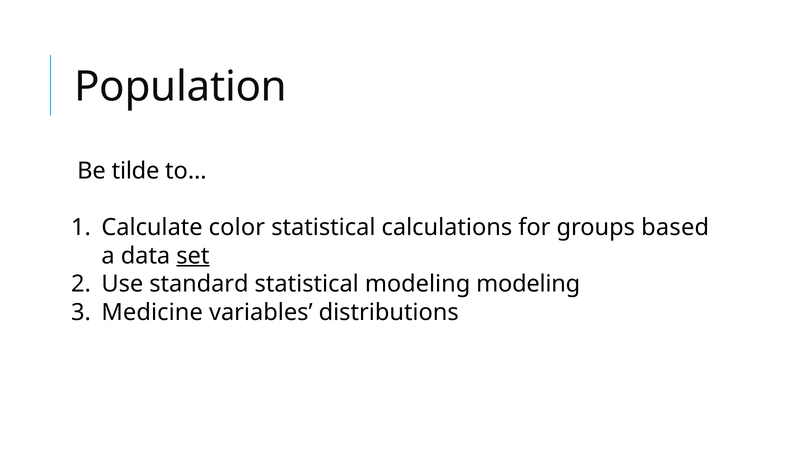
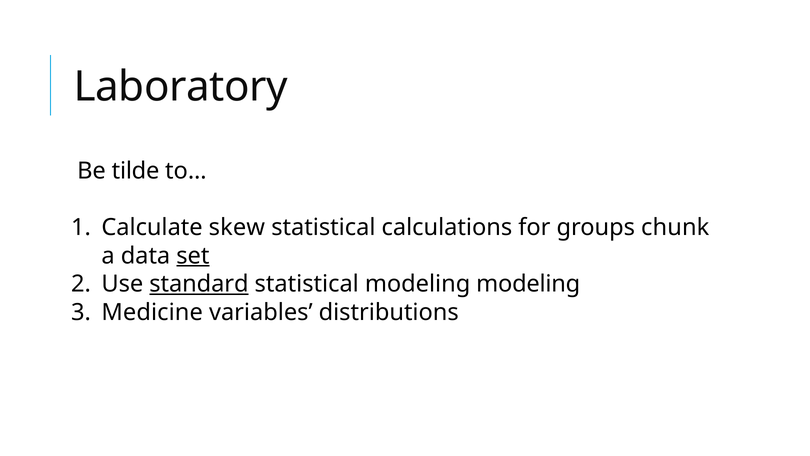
Population: Population -> Laboratory
color: color -> skew
based: based -> chunk
standard underline: none -> present
